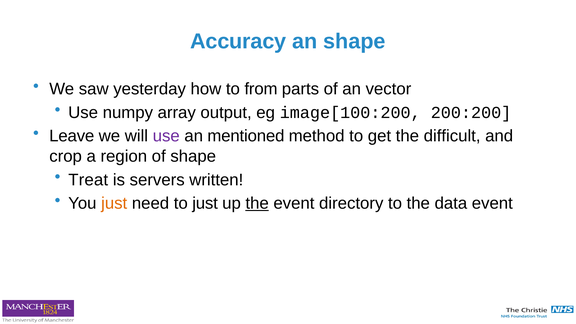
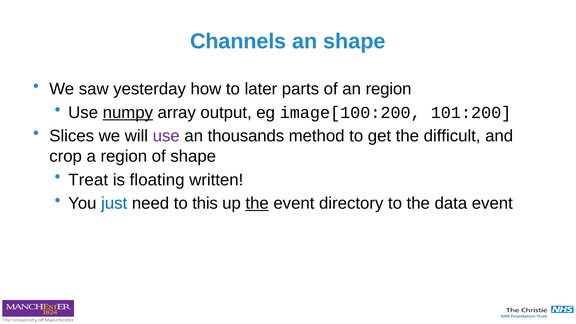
Accuracy: Accuracy -> Channels
from: from -> later
an vector: vector -> region
numpy underline: none -> present
200:200: 200:200 -> 101:200
Leave: Leave -> Slices
mentioned: mentioned -> thousands
servers: servers -> floating
just at (114, 203) colour: orange -> blue
to just: just -> this
